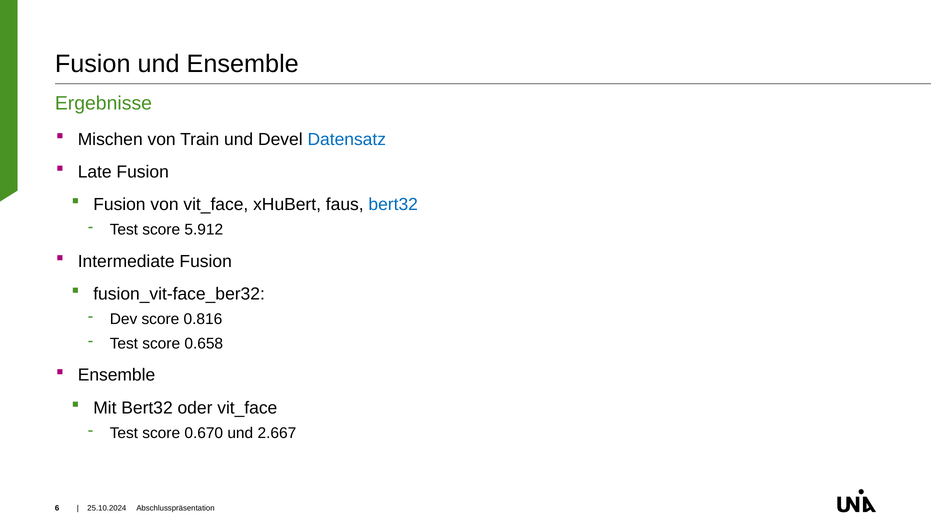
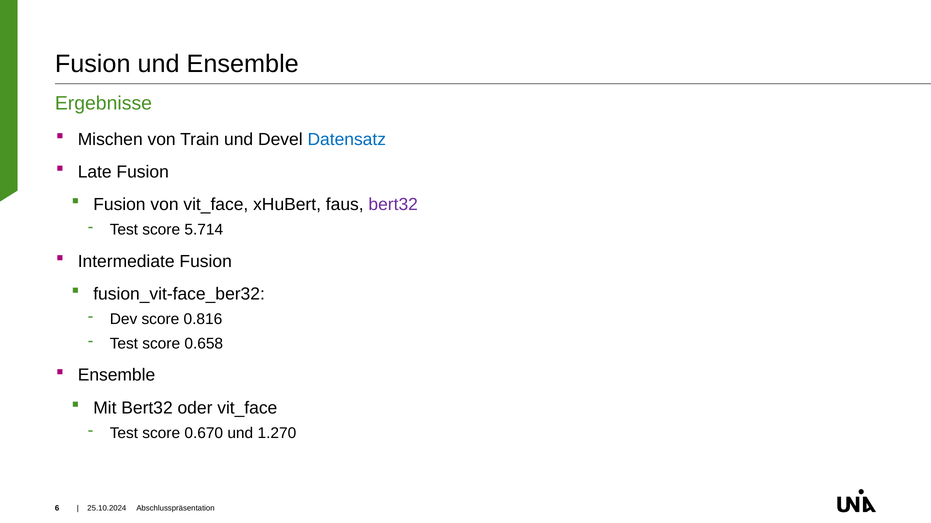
bert32 at (393, 205) colour: blue -> purple
5.912: 5.912 -> 5.714
2.667: 2.667 -> 1.270
